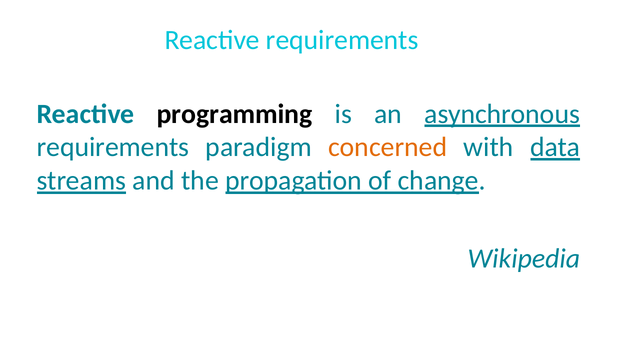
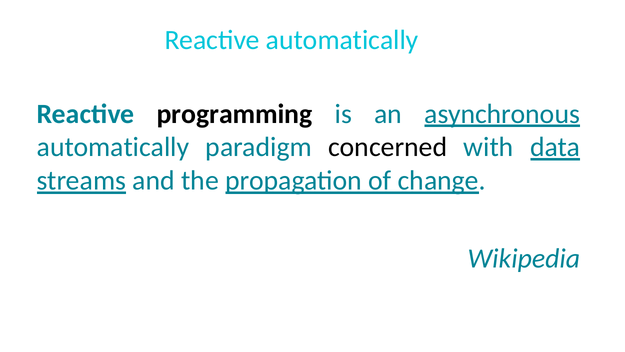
Reactive requirements: requirements -> automatically
requirements at (113, 147): requirements -> automatically
concerned colour: orange -> black
